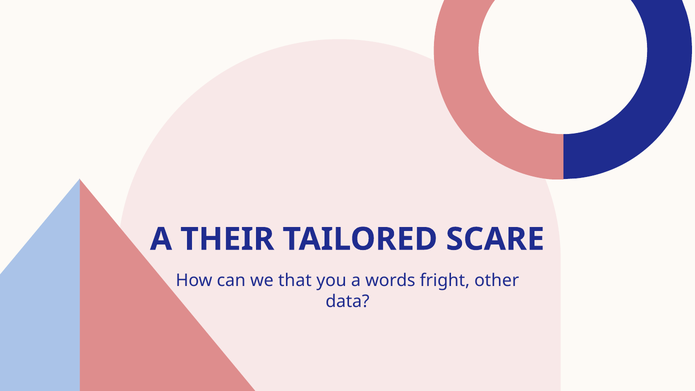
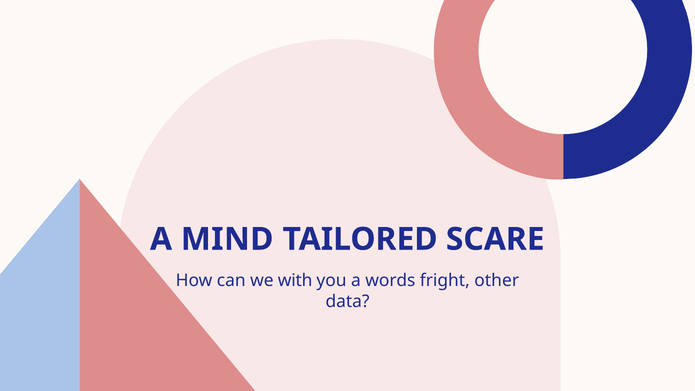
THEIR: THEIR -> MIND
that: that -> with
